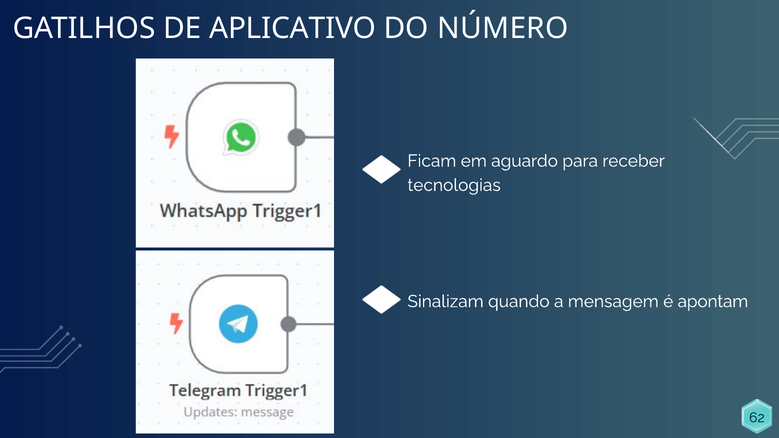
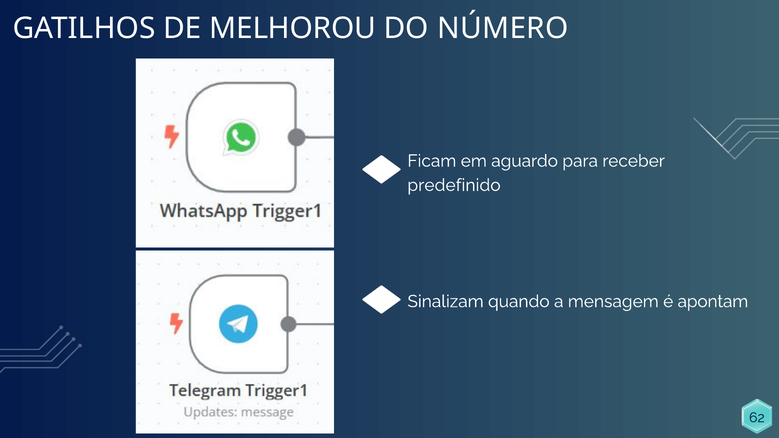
APLICATIVO: APLICATIVO -> MELHOROU
tecnologias: tecnologias -> predefinido
